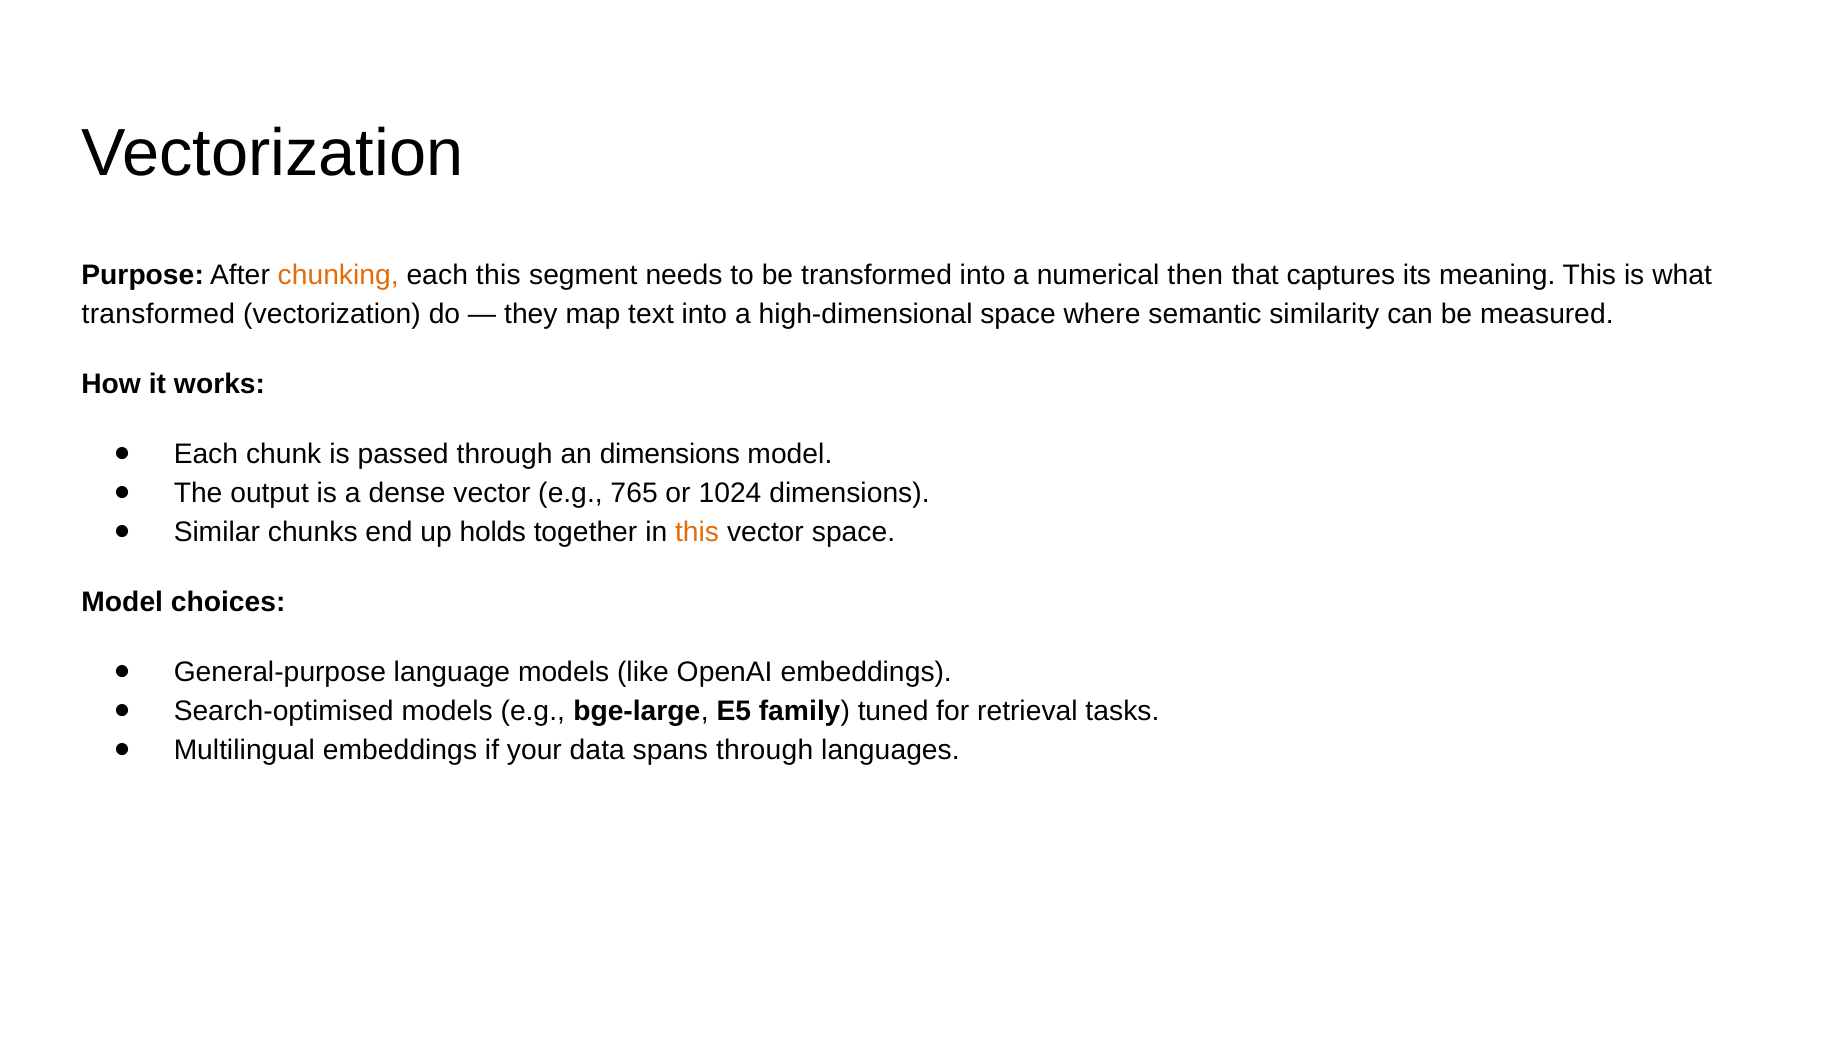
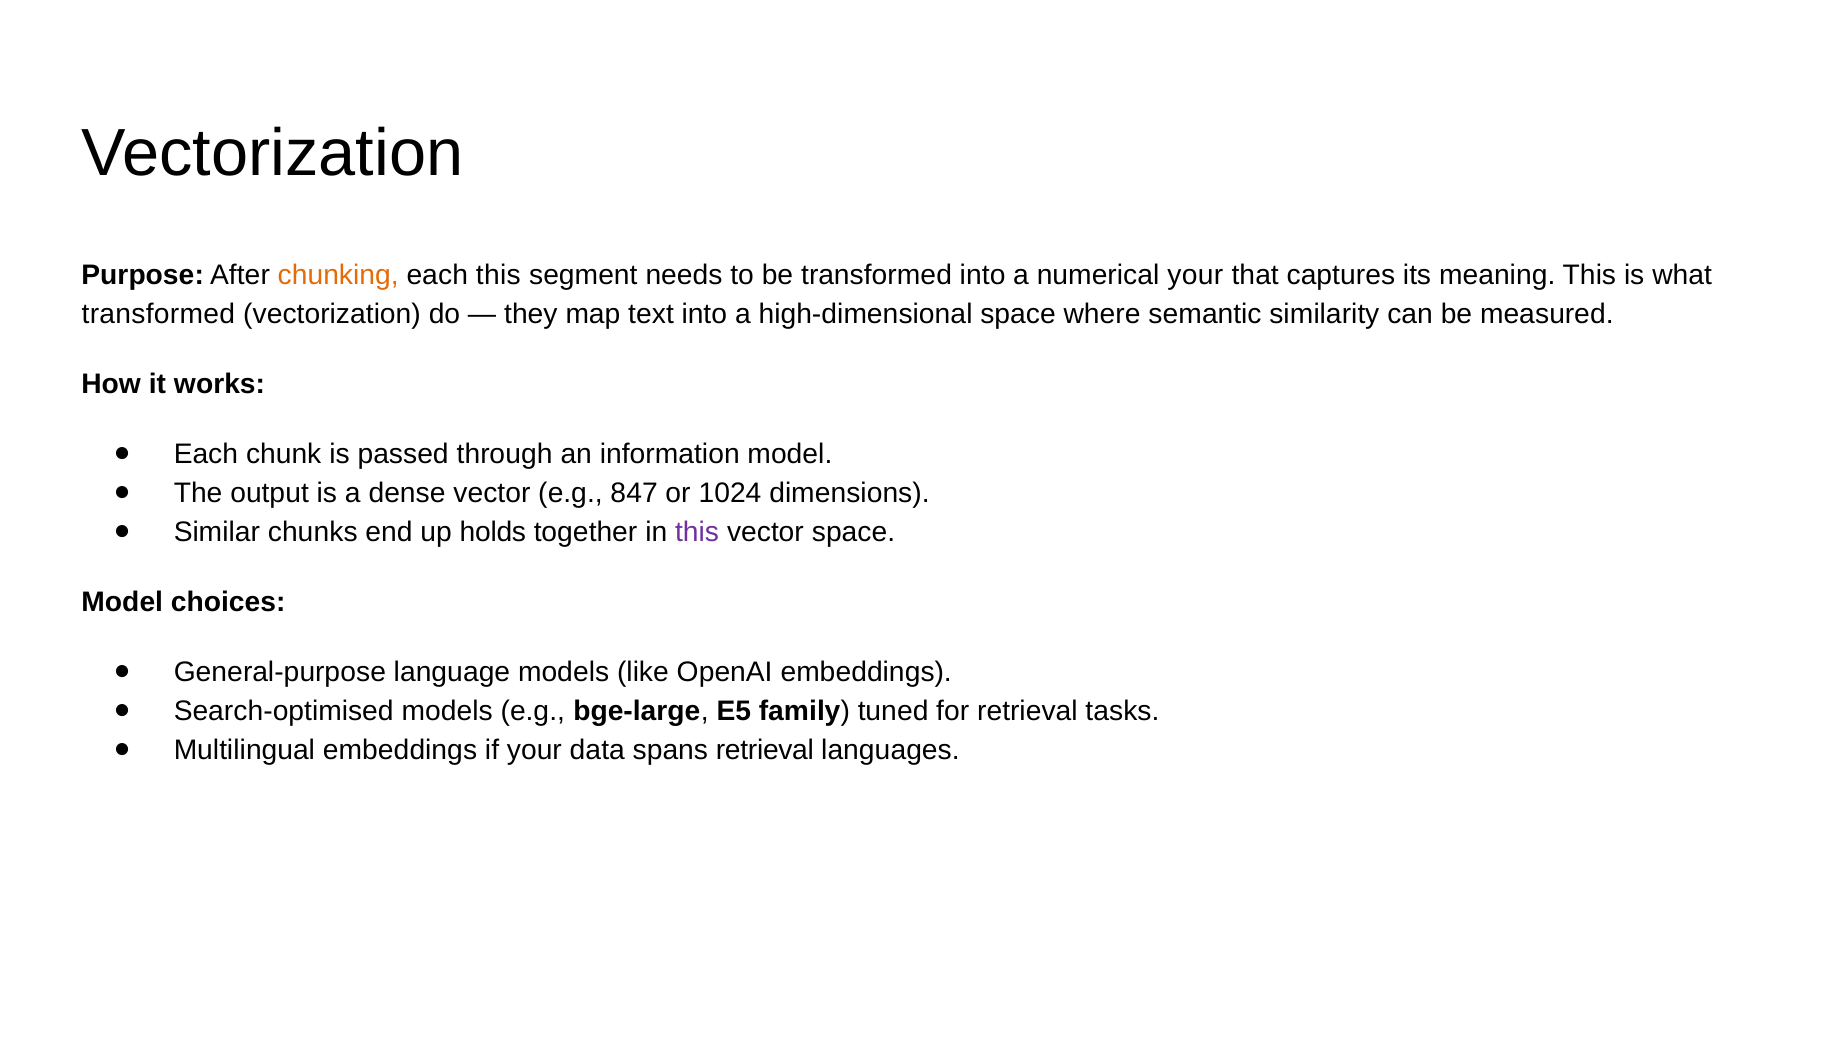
numerical then: then -> your
an dimensions: dimensions -> information
765: 765 -> 847
this at (697, 532) colour: orange -> purple
spans through: through -> retrieval
